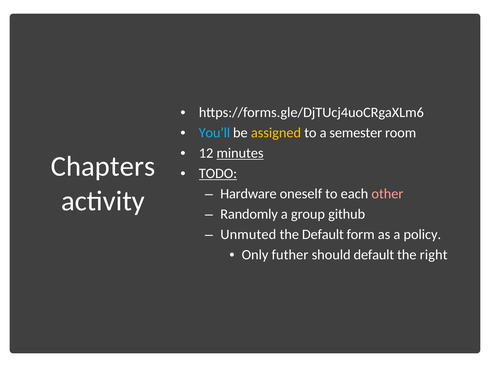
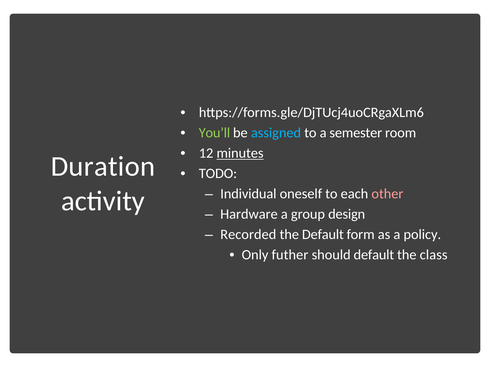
You’ll colour: light blue -> light green
assigned colour: yellow -> light blue
Chapters: Chapters -> Duration
TODO underline: present -> none
Hardware: Hardware -> Individual
Randomly: Randomly -> Hardware
github: github -> design
Unmuted: Unmuted -> Recorded
right: right -> class
